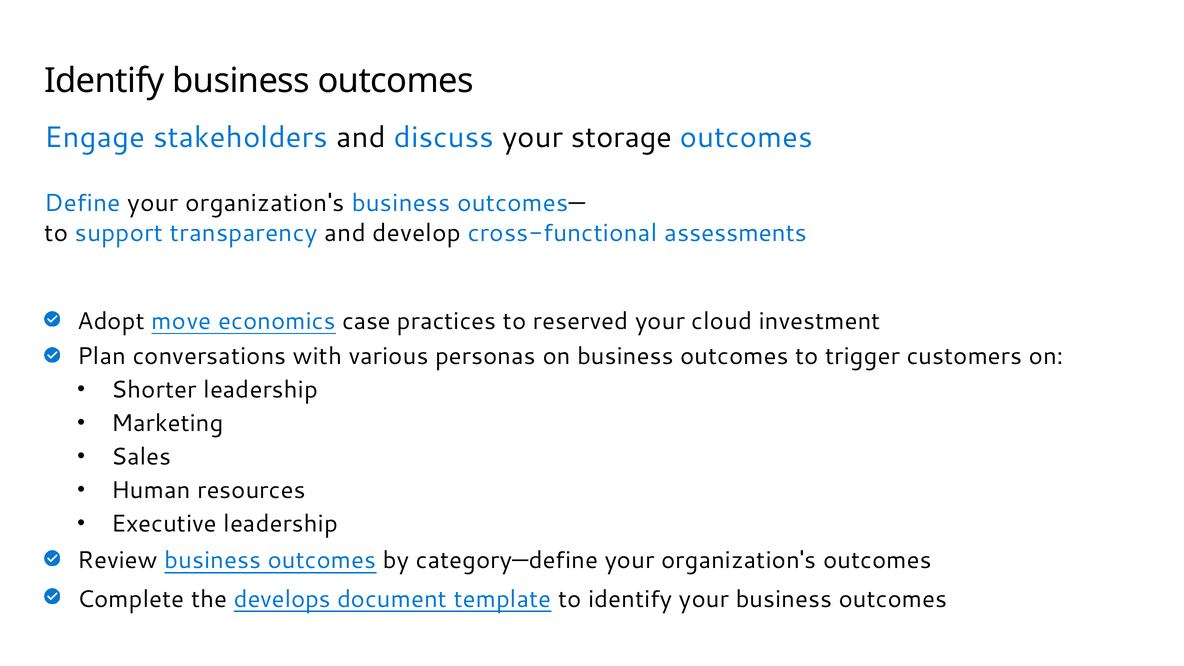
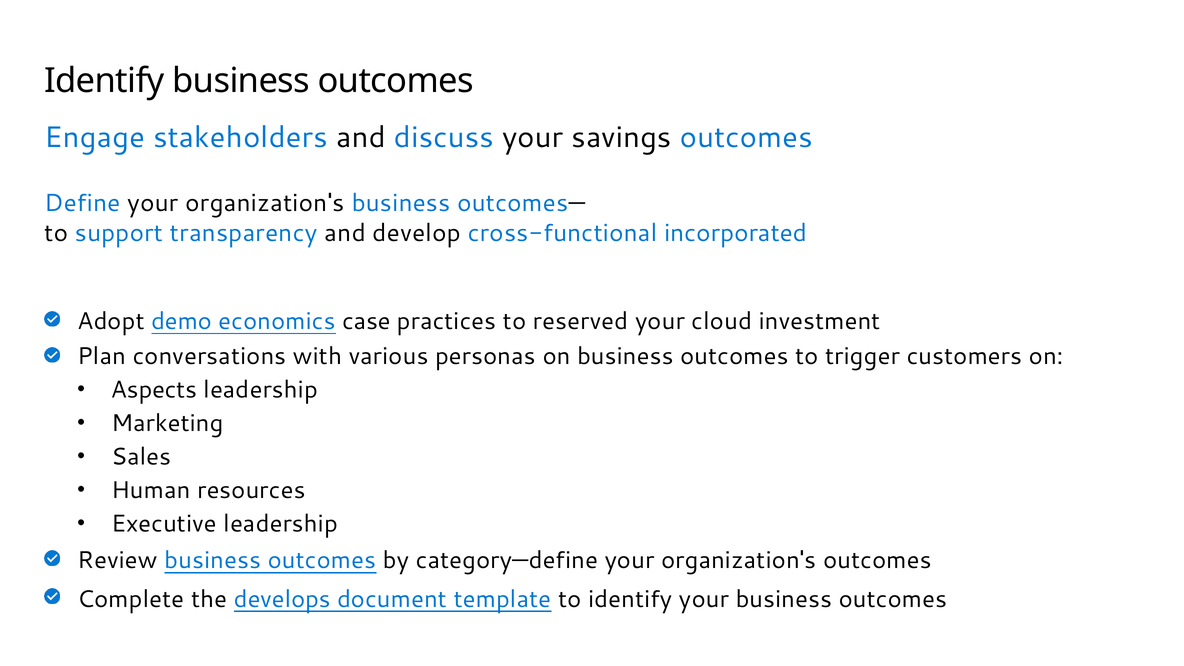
storage: storage -> savings
assessments: assessments -> incorporated
move: move -> demo
Shorter: Shorter -> Aspects
